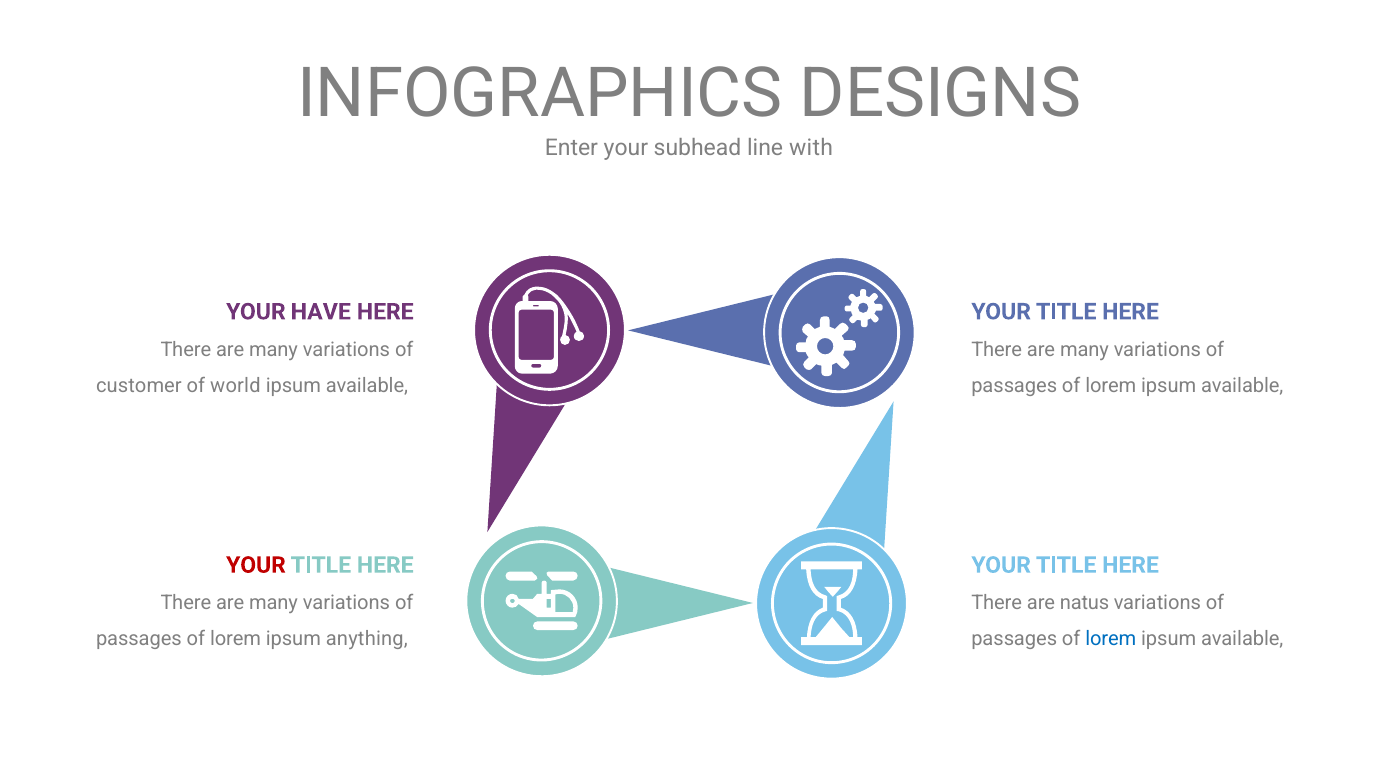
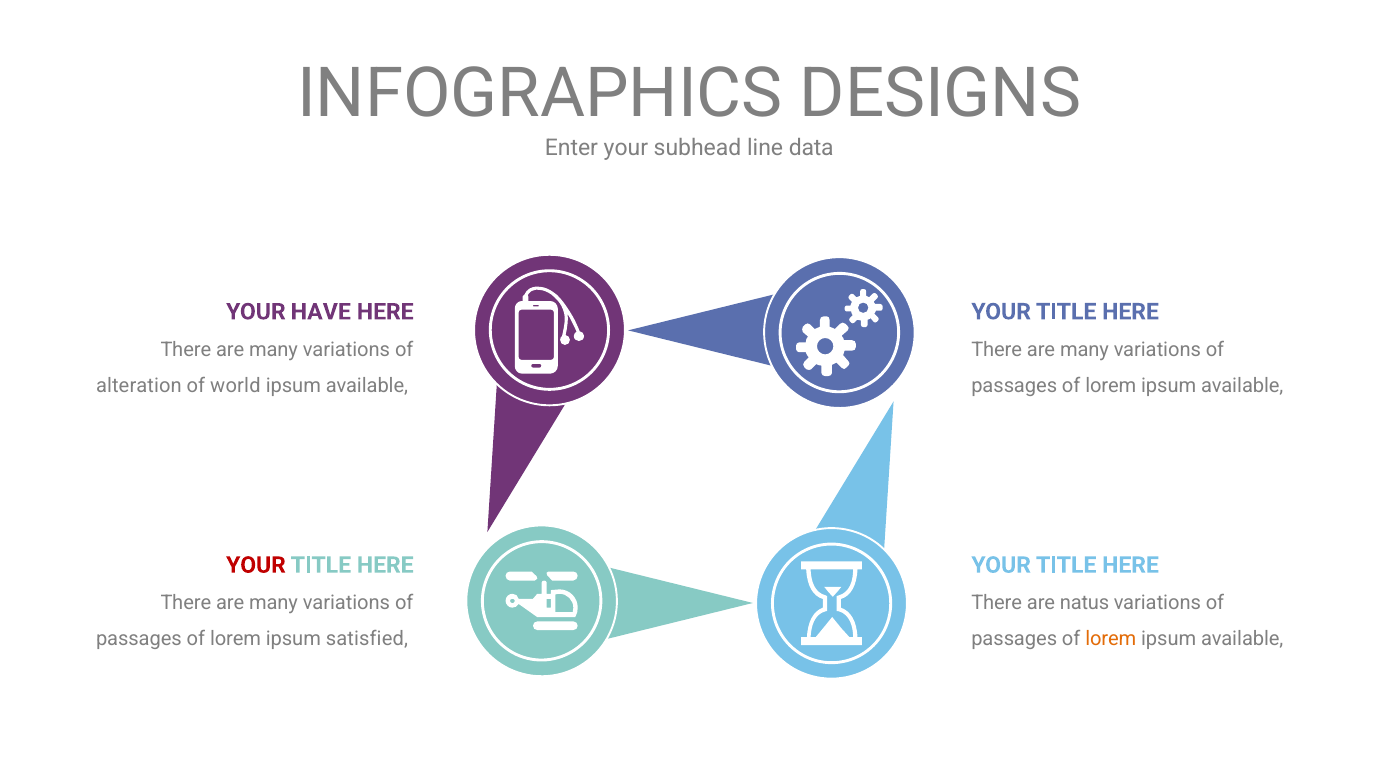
with: with -> data
customer: customer -> alteration
anything: anything -> satisfied
lorem at (1111, 639) colour: blue -> orange
